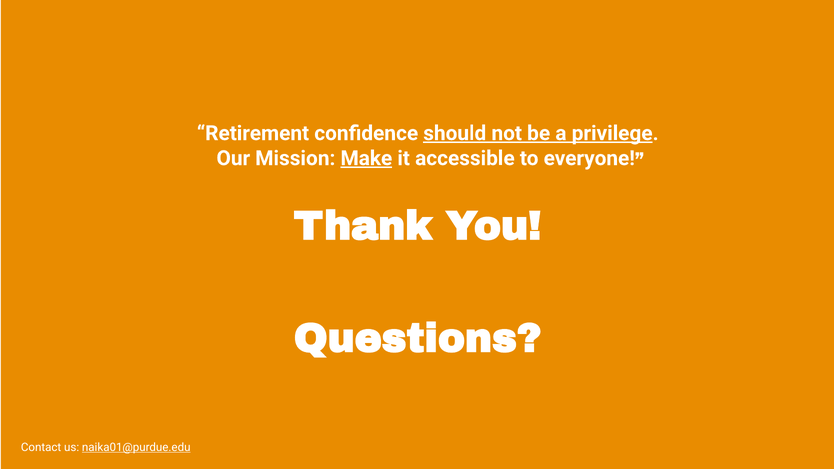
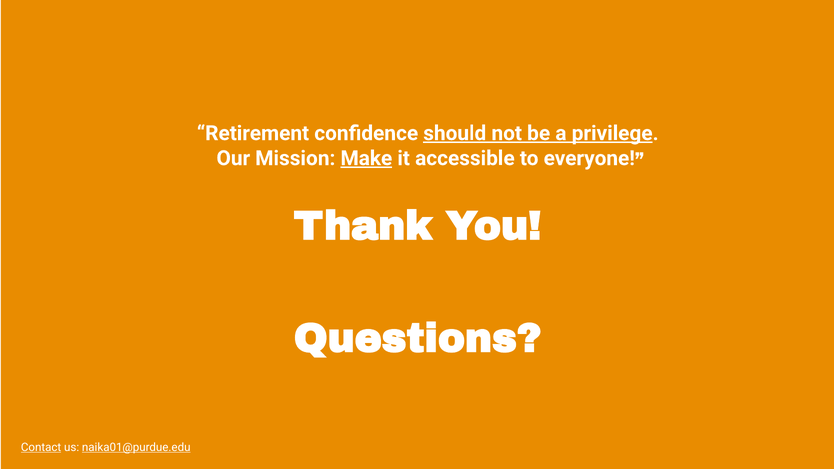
Contact underline: none -> present
